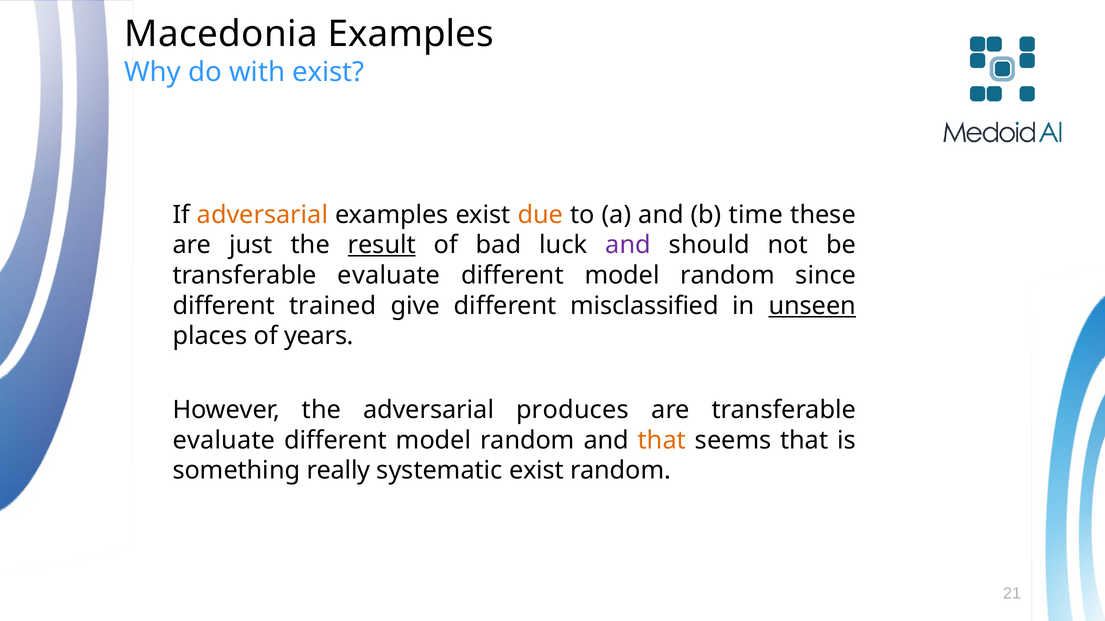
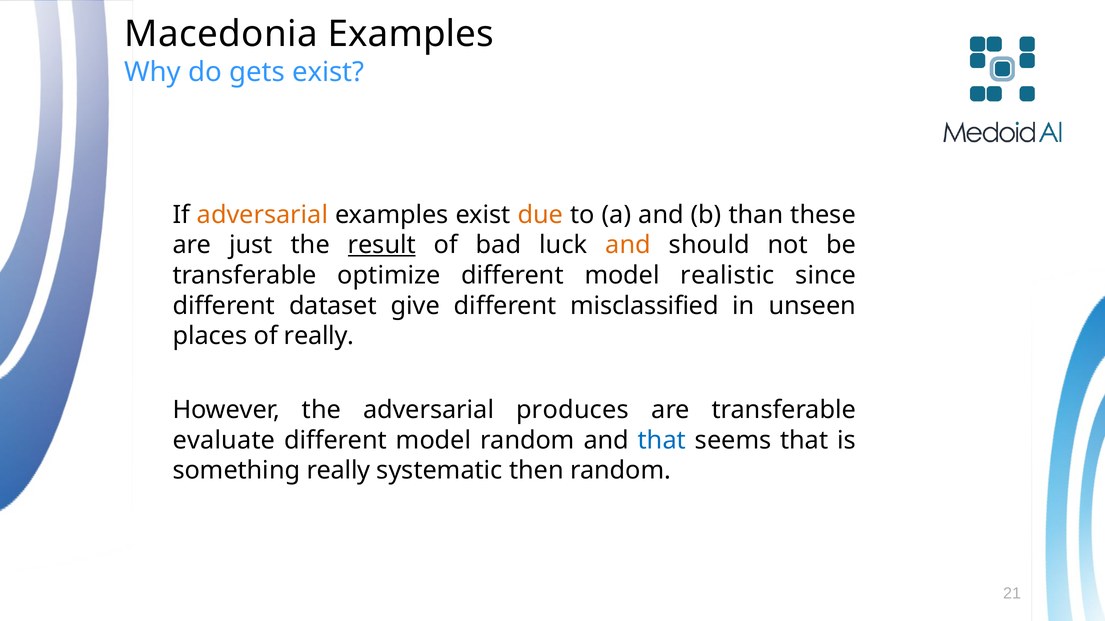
with: with -> gets
time: time -> than
and at (628, 245) colour: purple -> orange
evaluate at (389, 276): evaluate -> optimize
random at (728, 276): random -> realistic
trained: trained -> dataset
unseen underline: present -> none
of years: years -> really
that at (662, 441) colour: orange -> blue
systematic exist: exist -> then
